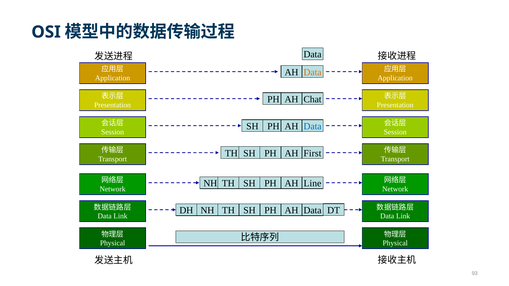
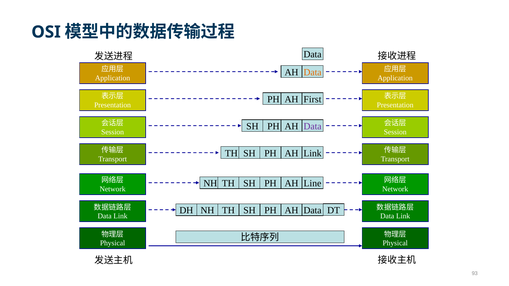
Chat: Chat -> First
Data at (313, 126) colour: blue -> purple
First at (312, 153): First -> Link
